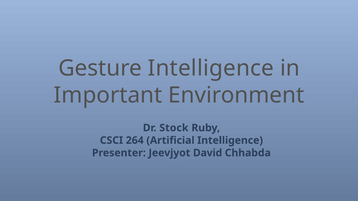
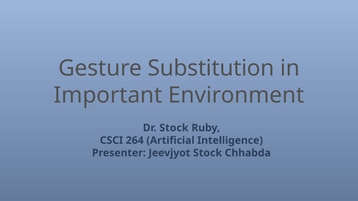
Gesture Intelligence: Intelligence -> Substitution
Jeevjyot David: David -> Stock
